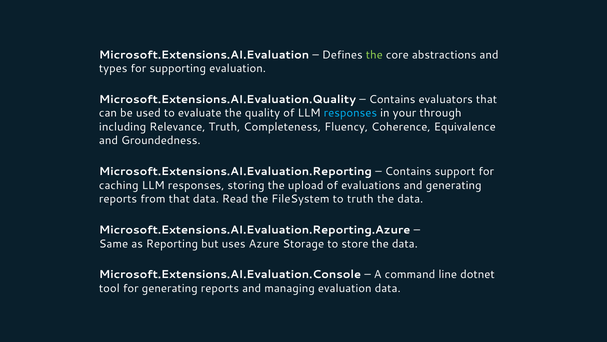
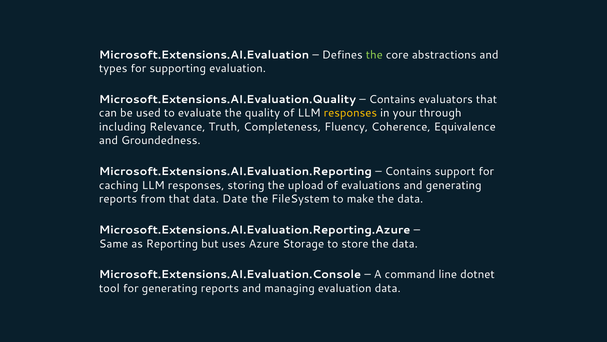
responses at (350, 113) colour: light blue -> yellow
Read: Read -> Date
to truth: truth -> make
